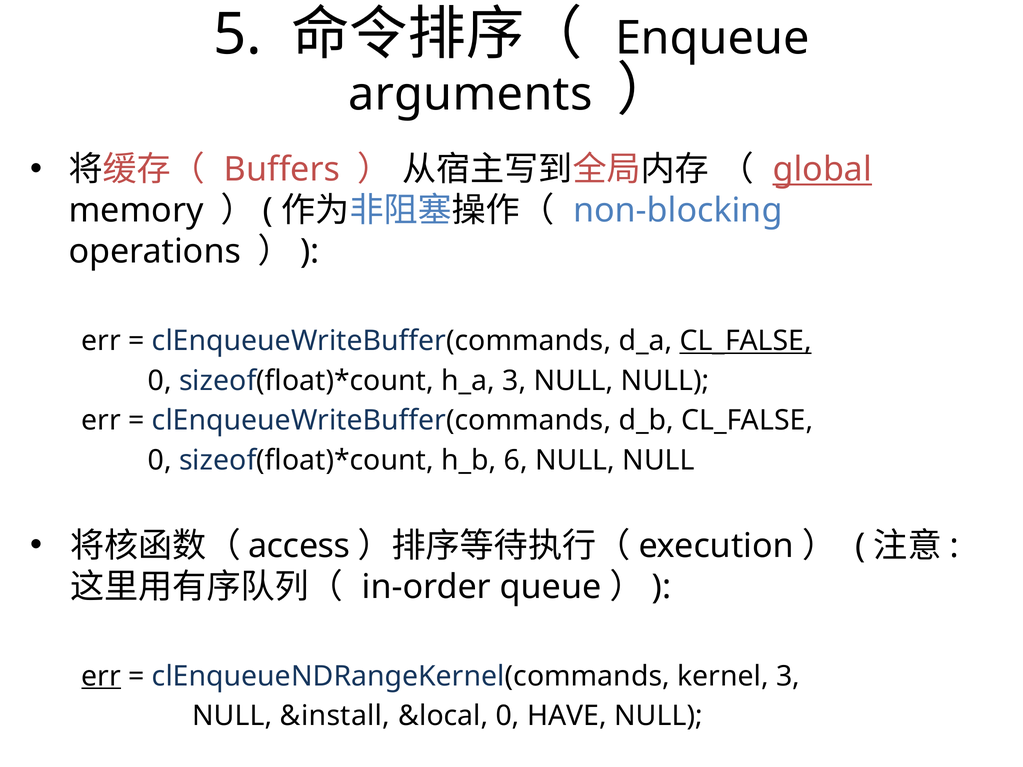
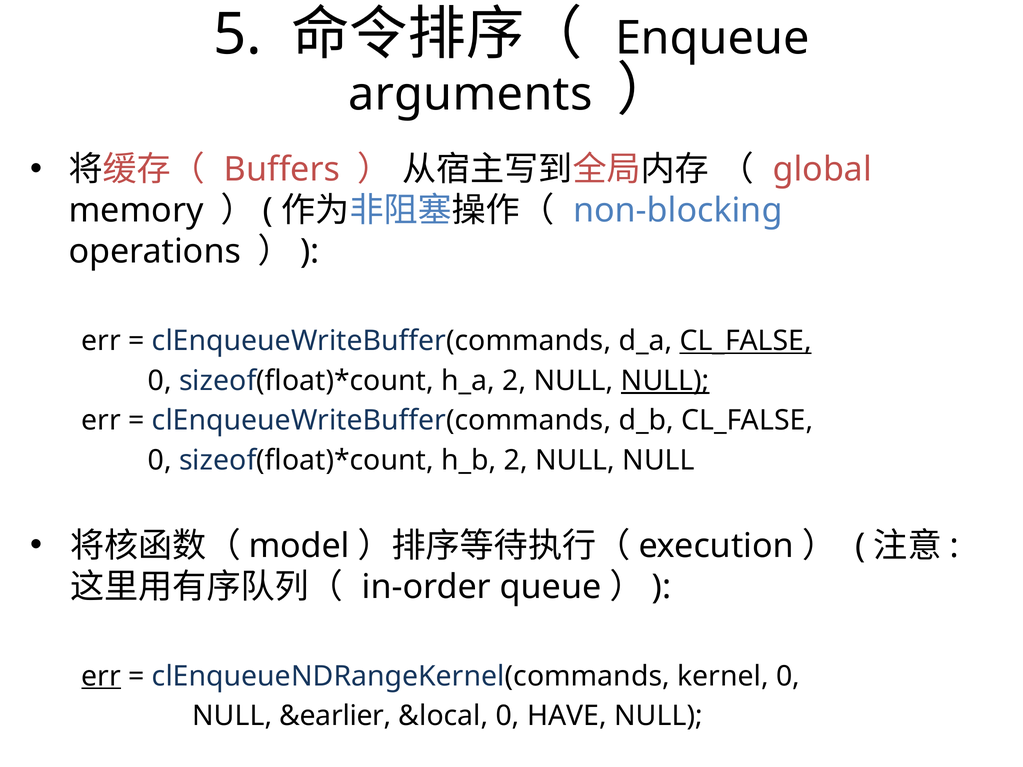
global underline: present -> none
h_a 3: 3 -> 2
NULL at (665, 381) underline: none -> present
h_b 6: 6 -> 2
access: access -> model
kernel 3: 3 -> 0
&install: &install -> &earlier
